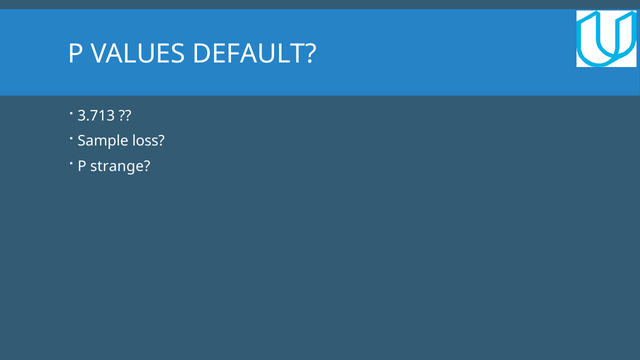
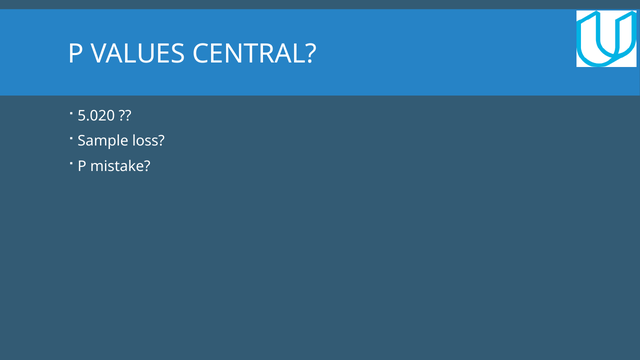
DEFAULT: DEFAULT -> CENTRAL
3.713: 3.713 -> 5.020
strange: strange -> mistake
